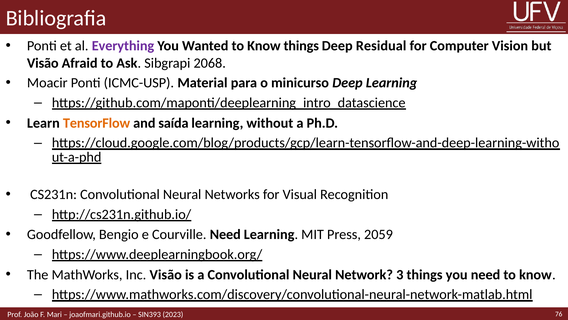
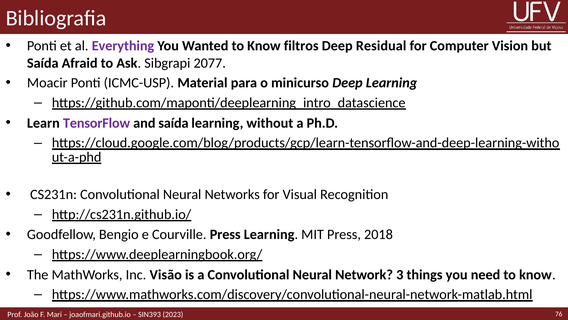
Know things: things -> filtros
Visão at (43, 63): Visão -> Saída
2068: 2068 -> 2077
TensorFlow colour: orange -> purple
Courville Need: Need -> Press
2059: 2059 -> 2018
